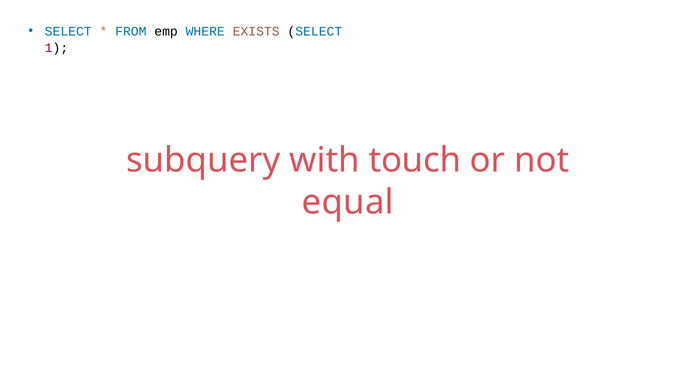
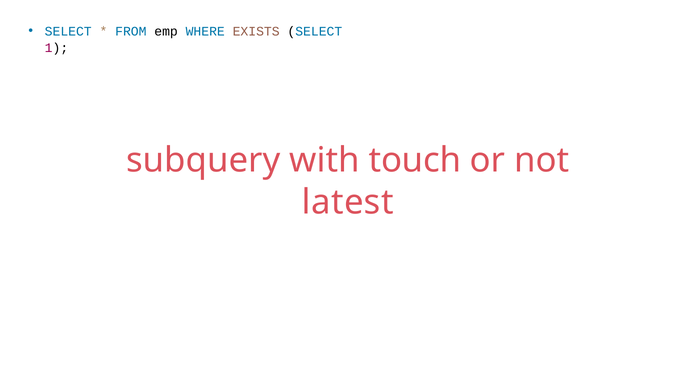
equal: equal -> latest
